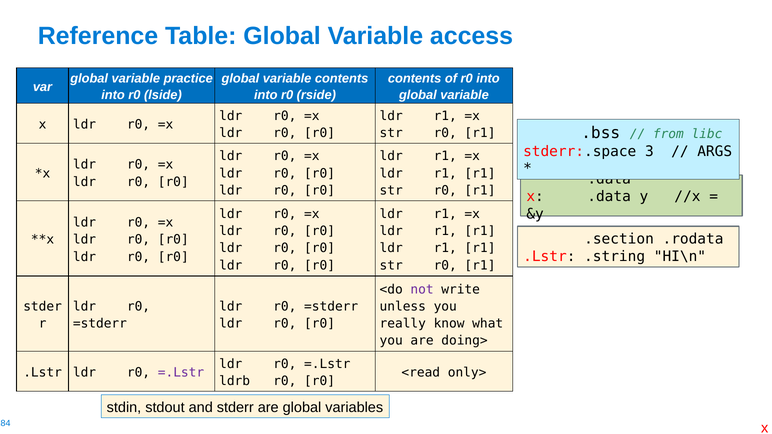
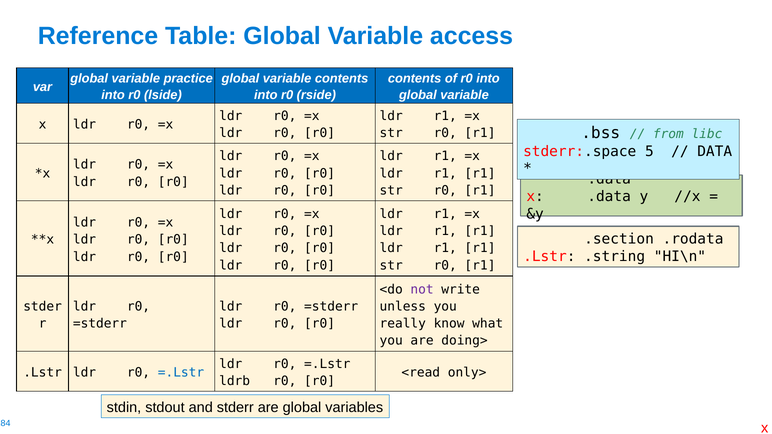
3: 3 -> 5
ARGS: ARGS -> DATA
=.Lstr at (181, 373) colour: purple -> blue
